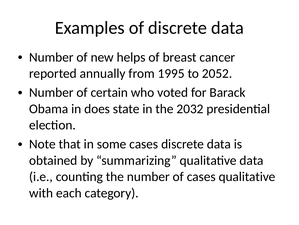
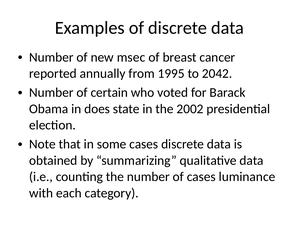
helps: helps -> msec
2052: 2052 -> 2042
2032: 2032 -> 2002
cases qualitative: qualitative -> luminance
